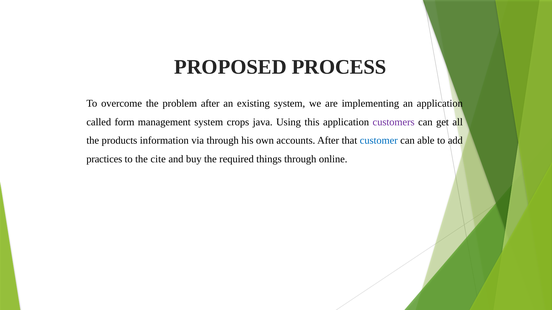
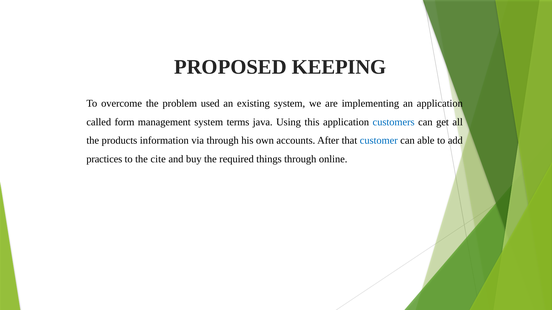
PROCESS: PROCESS -> KEEPING
problem after: after -> used
crops: crops -> terms
customers colour: purple -> blue
